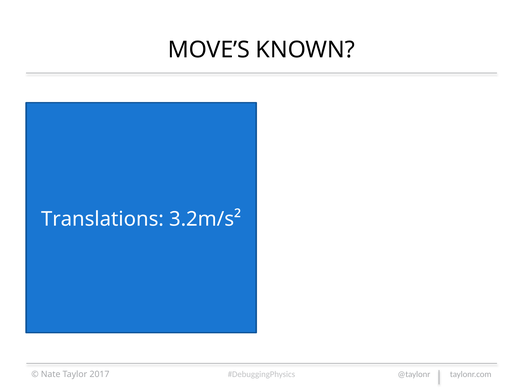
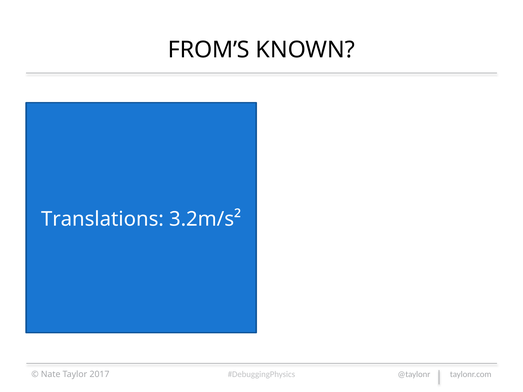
MOVE’S: MOVE’S -> FROM’S
